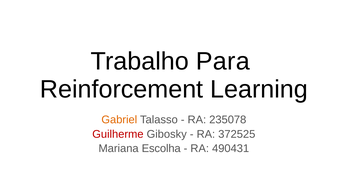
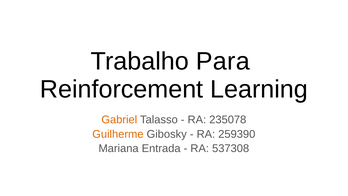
Guilherme colour: red -> orange
372525: 372525 -> 259390
Escolha: Escolha -> Entrada
490431: 490431 -> 537308
